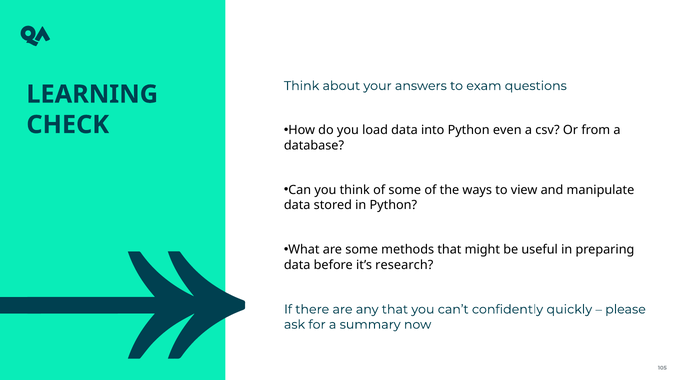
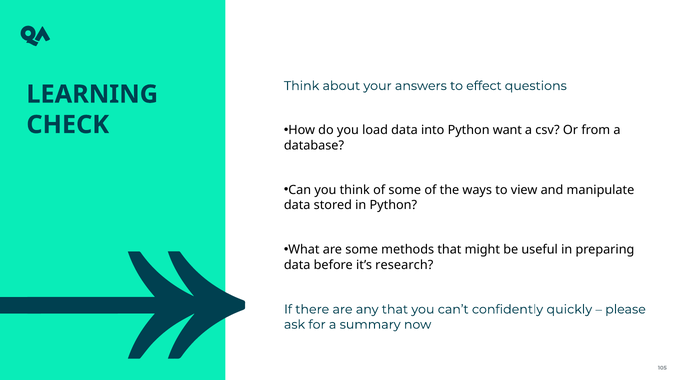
exam: exam -> effect
even: even -> want
